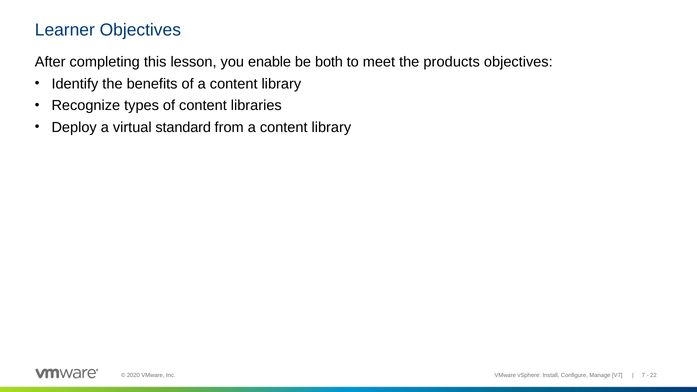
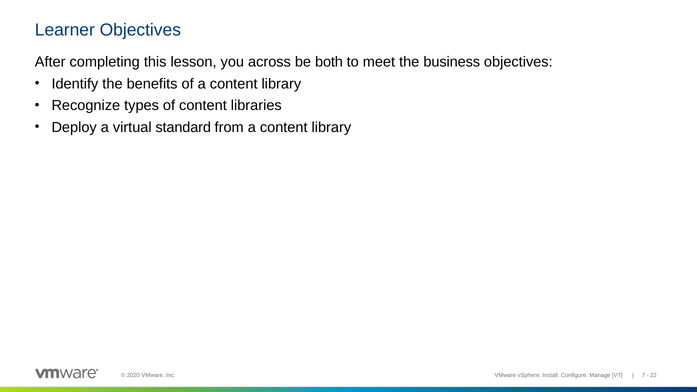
enable: enable -> across
products: products -> business
